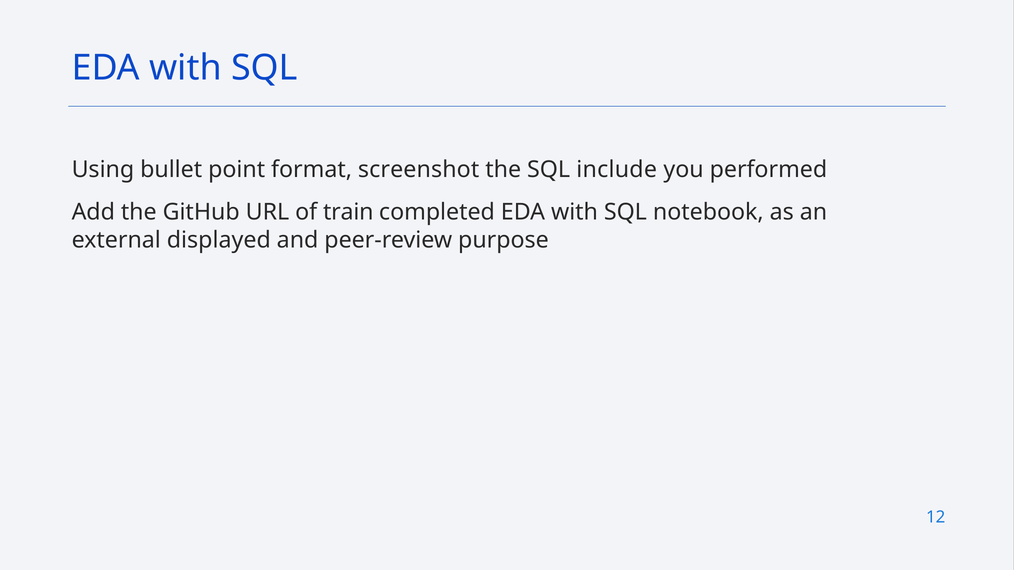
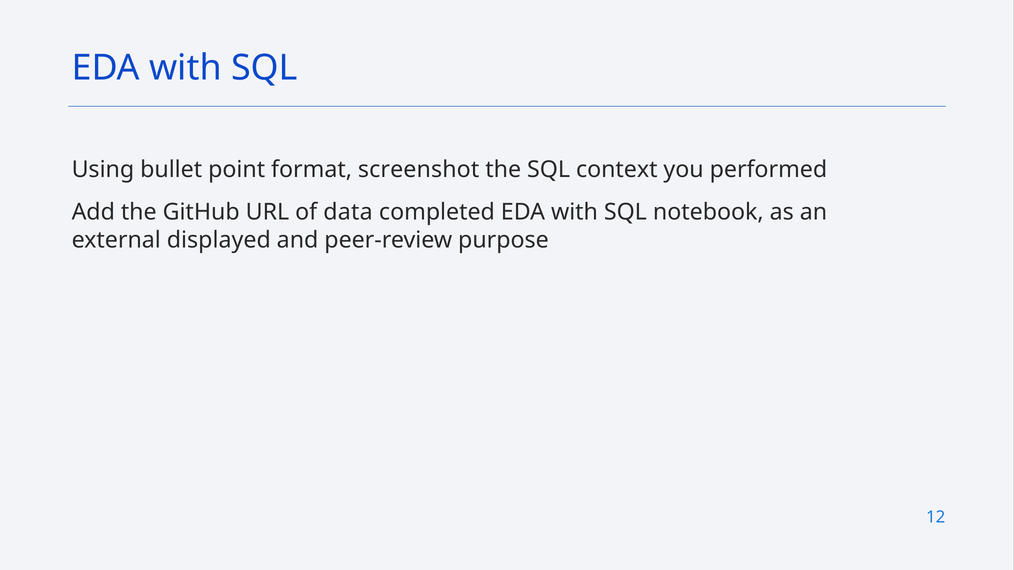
include: include -> context
train: train -> data
